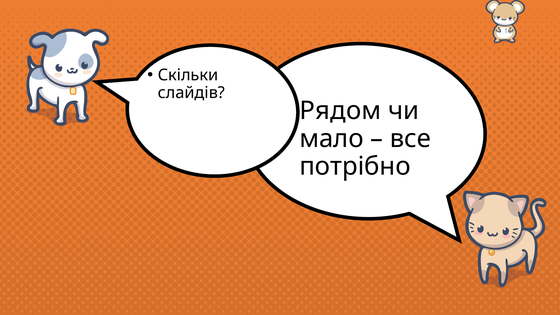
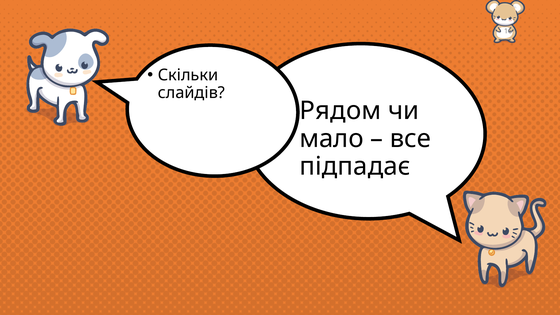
потрібно: потрібно -> підпадає
